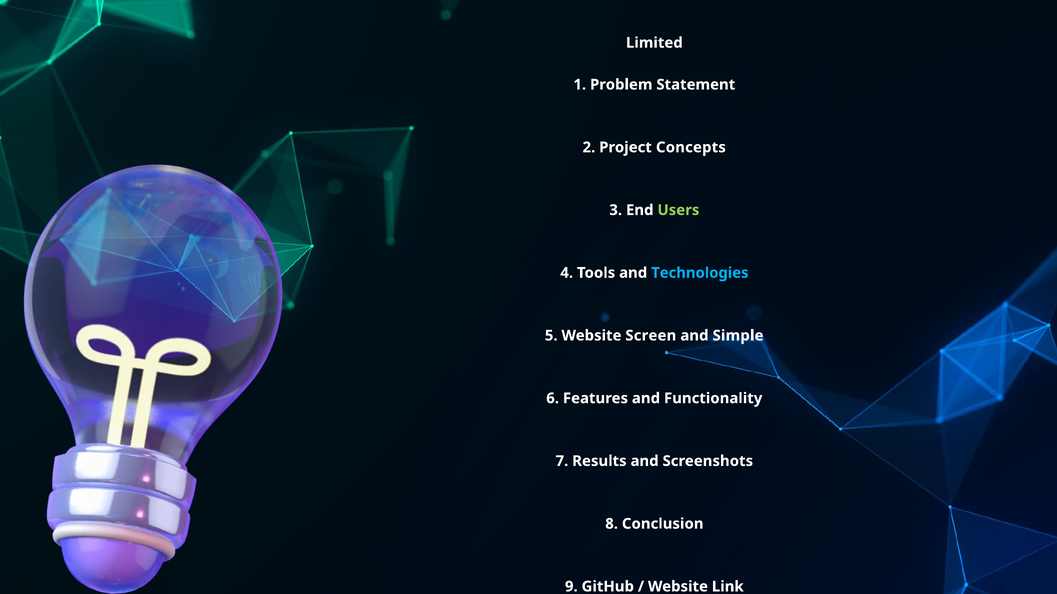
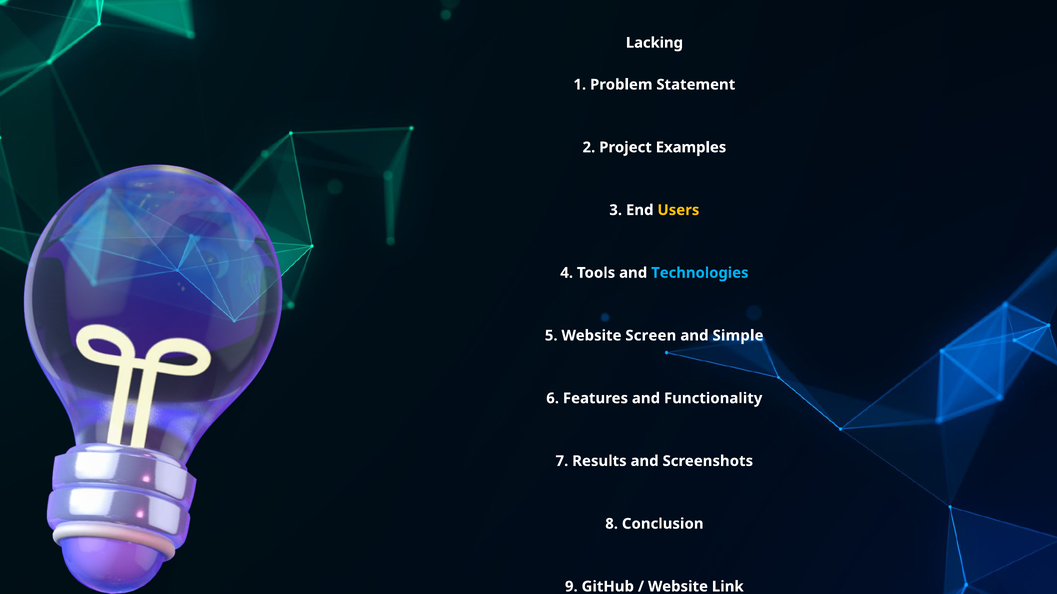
Limited: Limited -> Lacking
Concepts: Concepts -> Examples
Users colour: light green -> yellow
